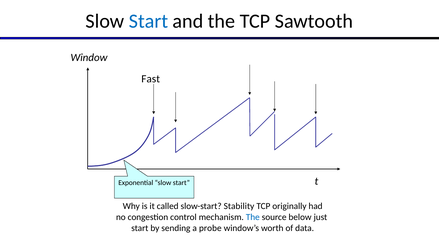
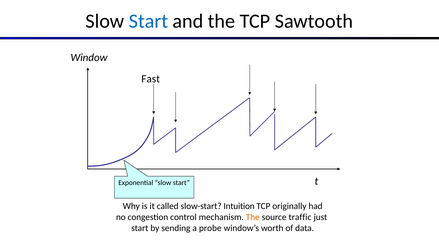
Stability: Stability -> Intuition
The at (253, 217) colour: blue -> orange
below: below -> traffic
